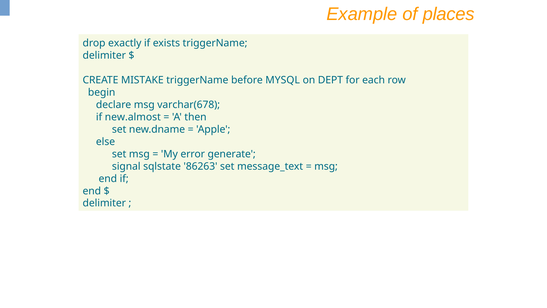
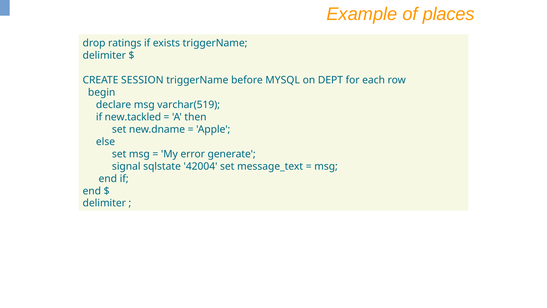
exactly: exactly -> ratings
MISTAKE: MISTAKE -> SESSION
varchar(678: varchar(678 -> varchar(519
new.almost: new.almost -> new.tackled
86263: 86263 -> 42004
